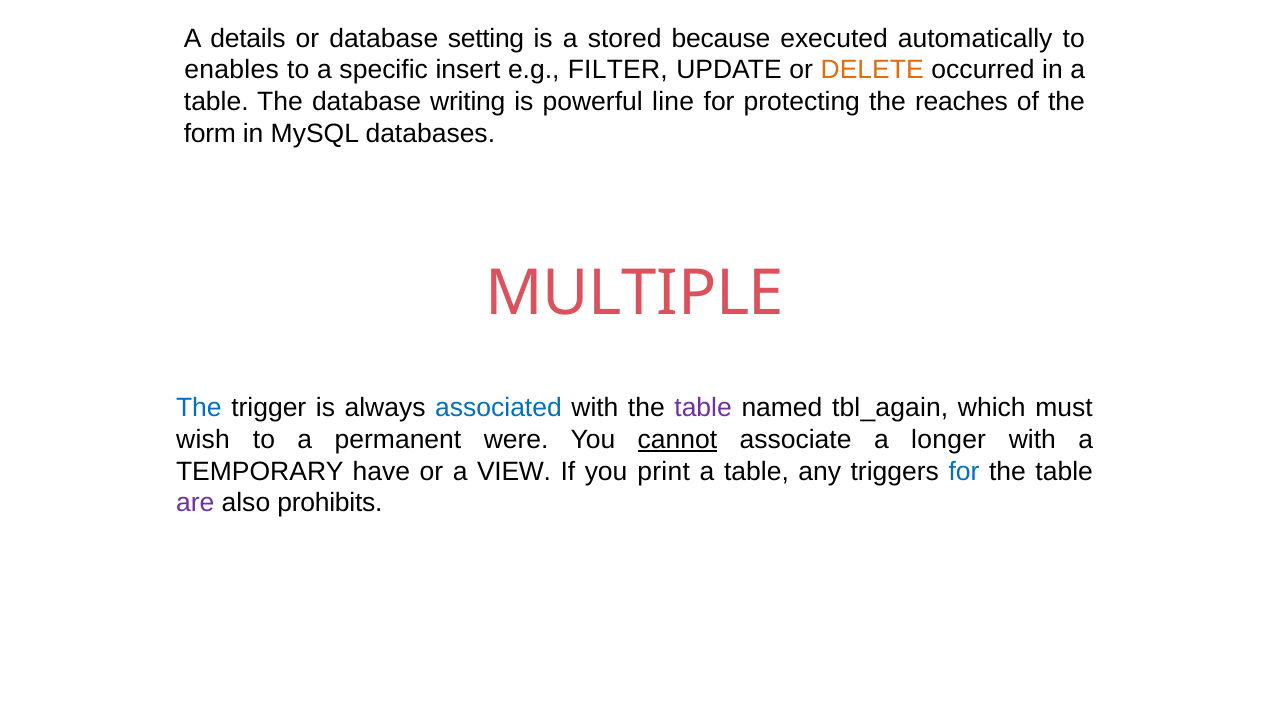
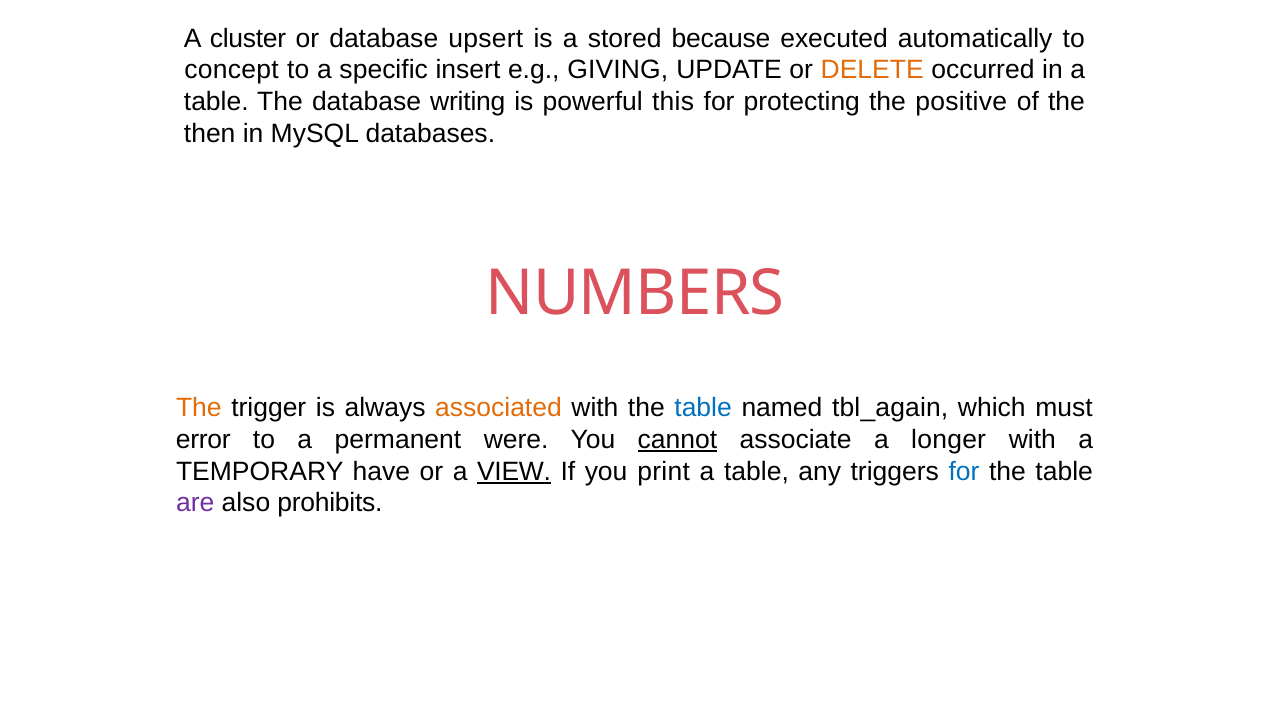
details: details -> cluster
setting: setting -> upsert
enables: enables -> concept
FILTER: FILTER -> GIVING
line: line -> this
reaches: reaches -> positive
form: form -> then
MULTIPLE: MULTIPLE -> NUMBERS
The at (199, 408) colour: blue -> orange
associated colour: blue -> orange
table at (703, 408) colour: purple -> blue
wish: wish -> error
VIEW underline: none -> present
